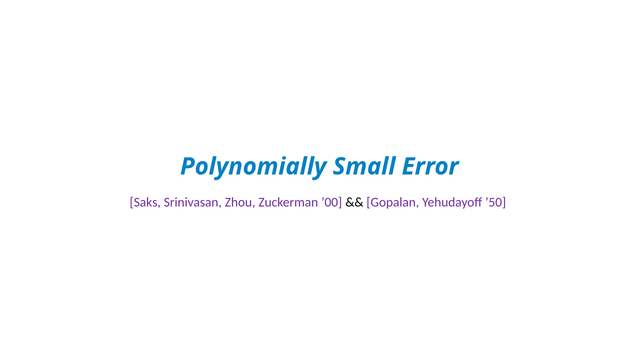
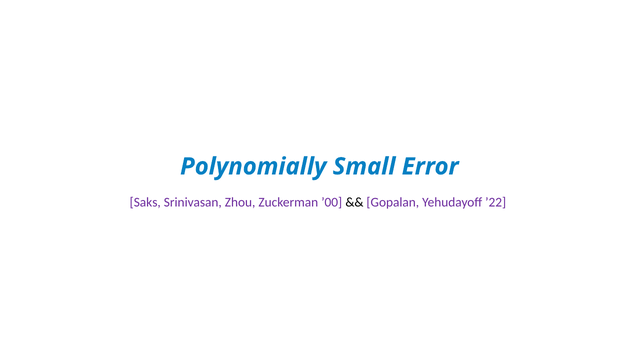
’50: ’50 -> ’22
